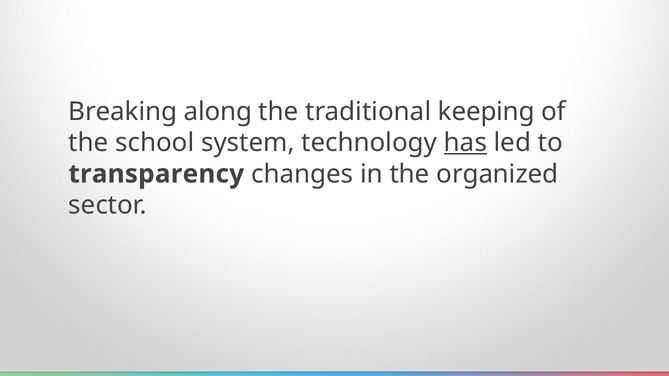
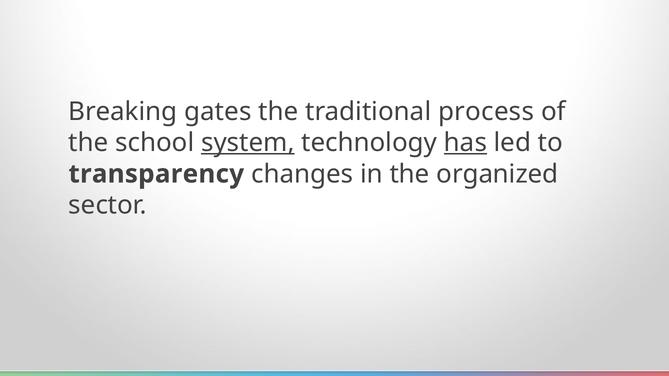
along: along -> gates
keeping: keeping -> process
system underline: none -> present
